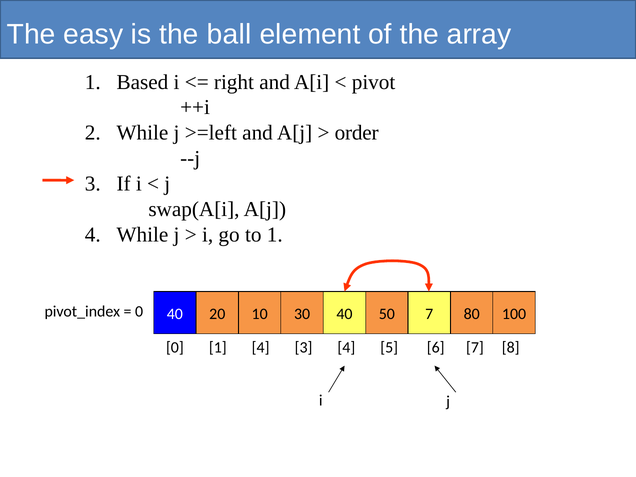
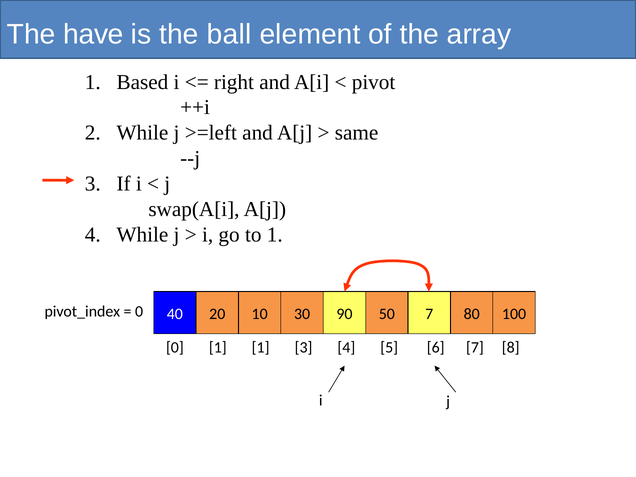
easy: easy -> have
order: order -> same
30 40: 40 -> 90
1 4: 4 -> 1
